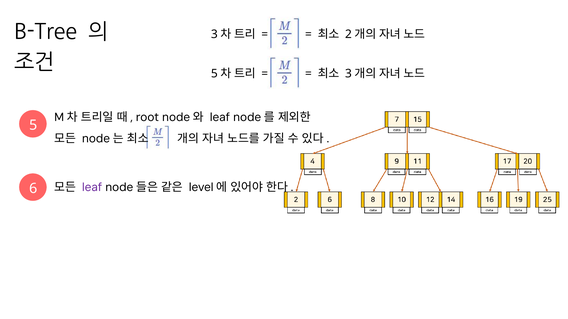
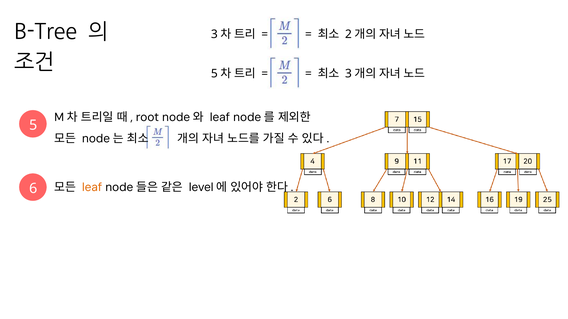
leaf at (92, 188) colour: purple -> orange
